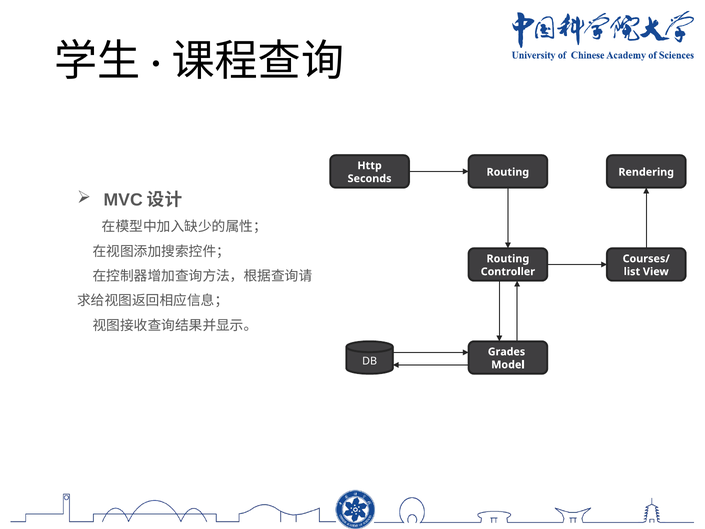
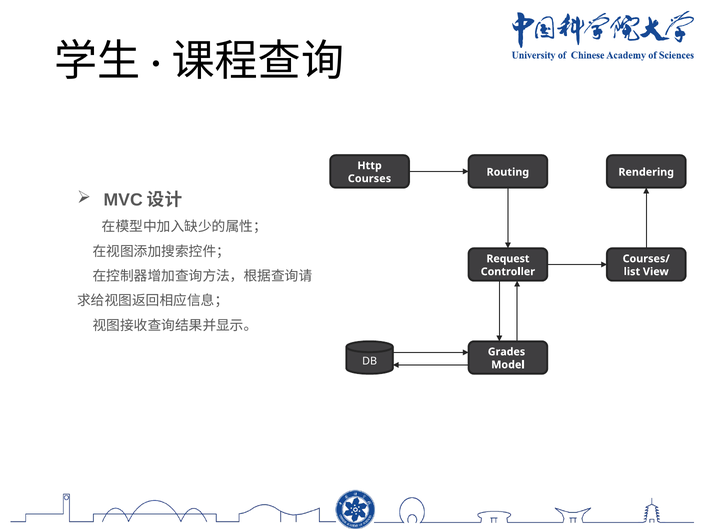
Seconds: Seconds -> Courses
Routing at (508, 259): Routing -> Request
